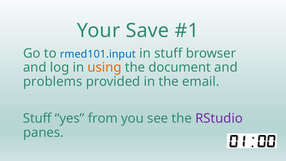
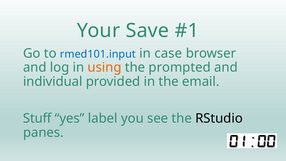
in stuff: stuff -> case
document: document -> prompted
problems: problems -> individual
from: from -> label
RStudio colour: purple -> black
